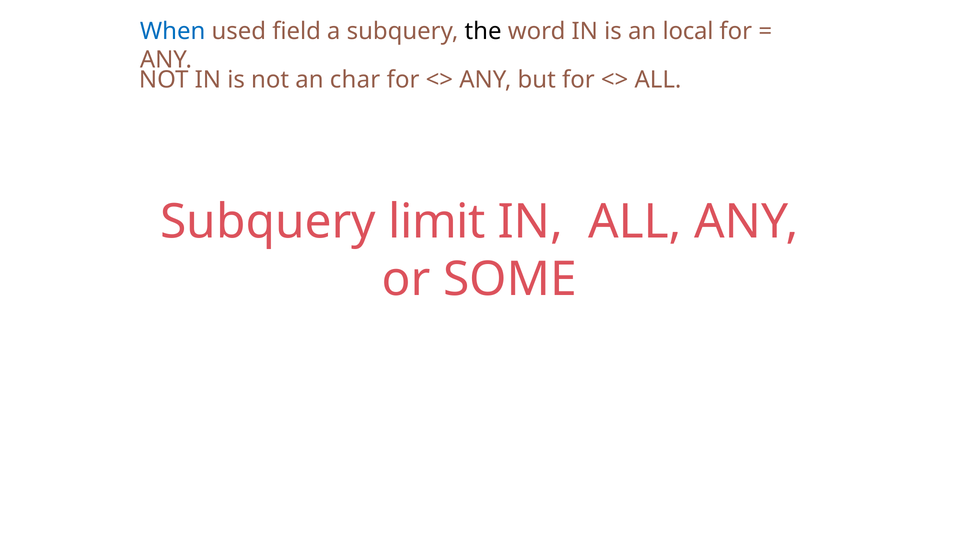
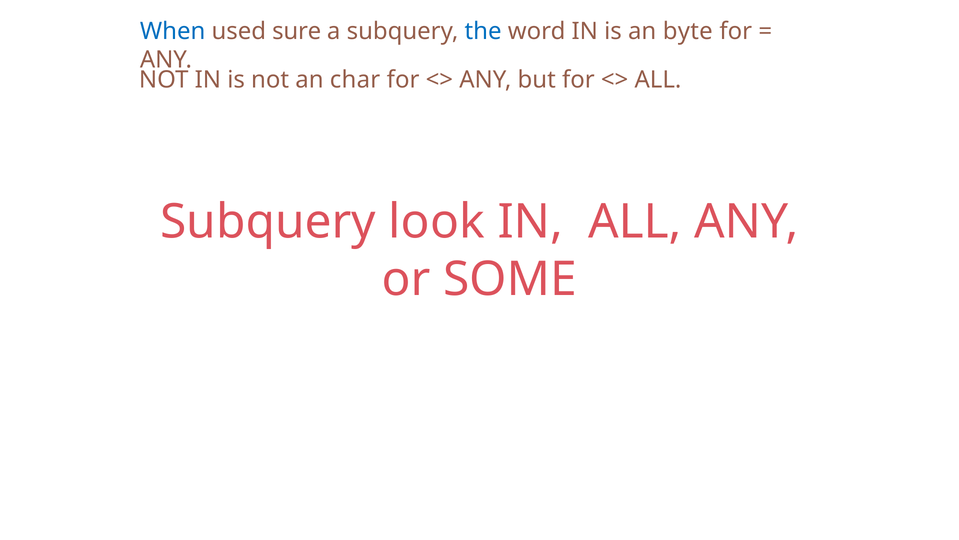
field: field -> sure
the colour: black -> blue
local: local -> byte
limit: limit -> look
